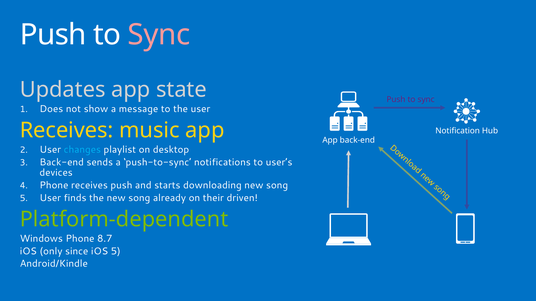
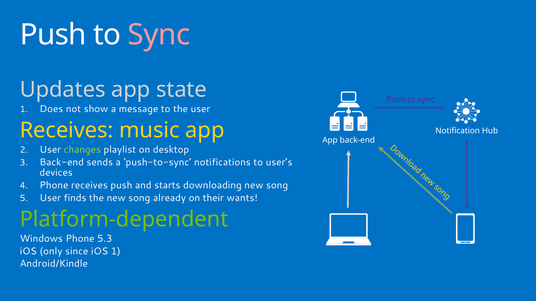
changes colour: light blue -> light green
driven: driven -> wants
8.7: 8.7 -> 5.3
iOS 5: 5 -> 1
